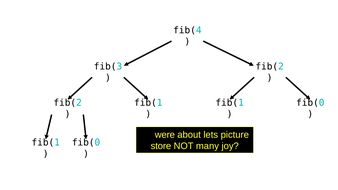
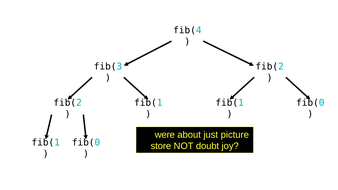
lets: lets -> just
many: many -> doubt
